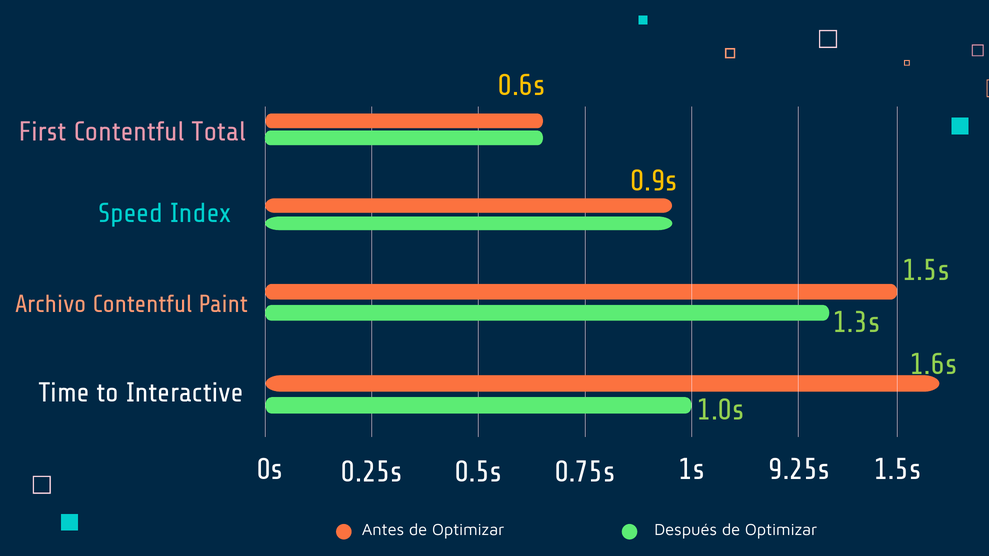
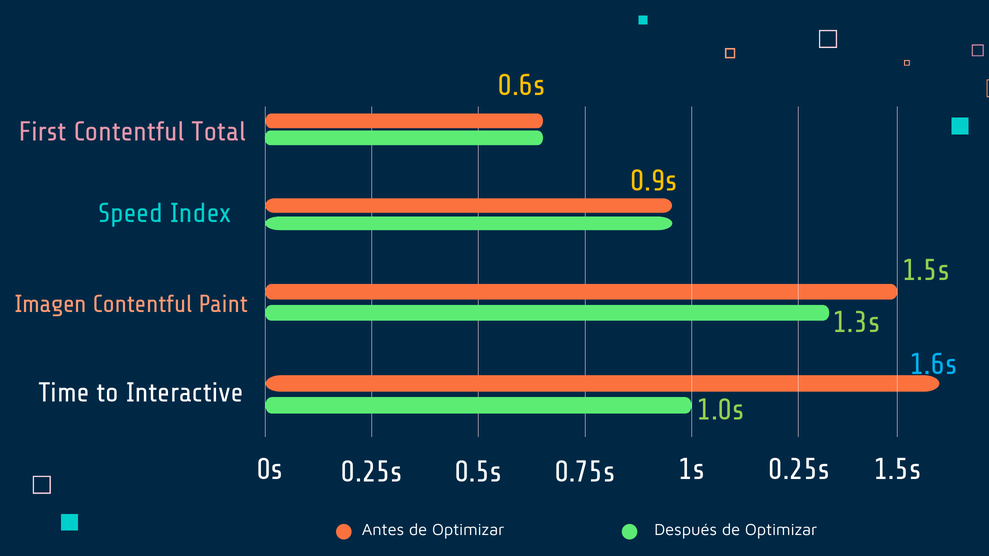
Archivo: Archivo -> Imagen
1.6s colour: light green -> light blue
9.25s at (799, 469): 9.25s -> 0.25s
